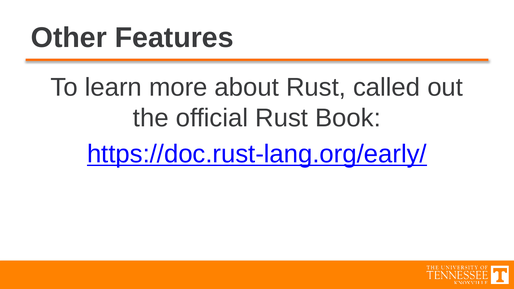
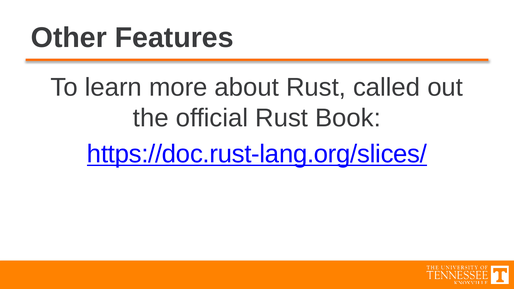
https://doc.rust-lang.org/early/: https://doc.rust-lang.org/early/ -> https://doc.rust-lang.org/slices/
